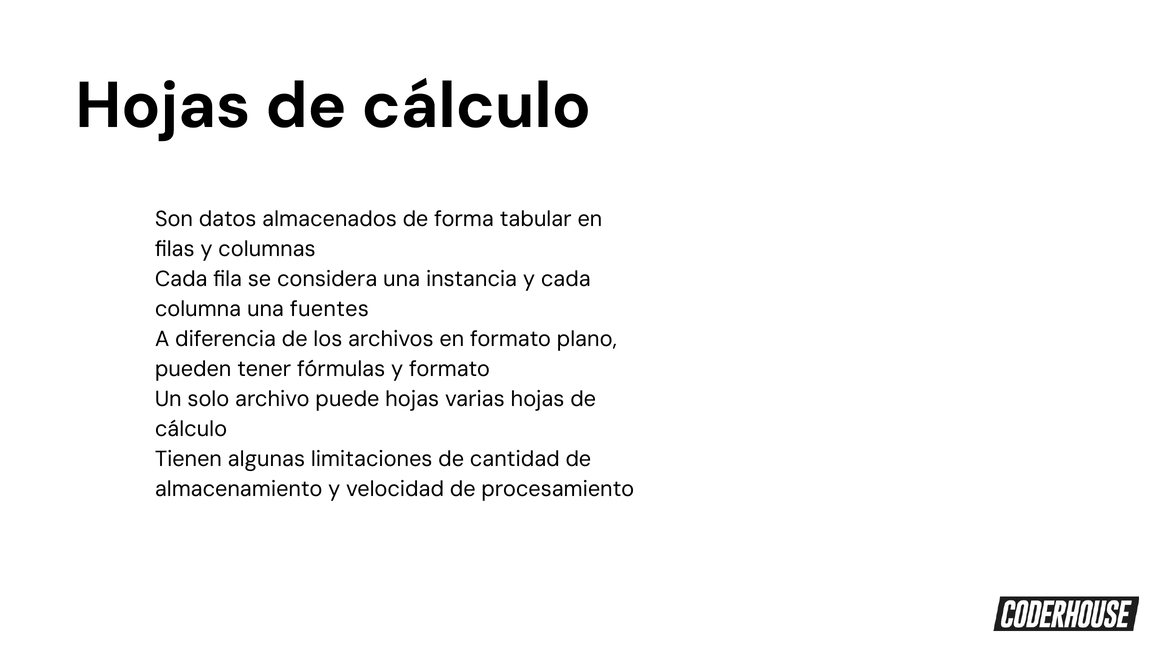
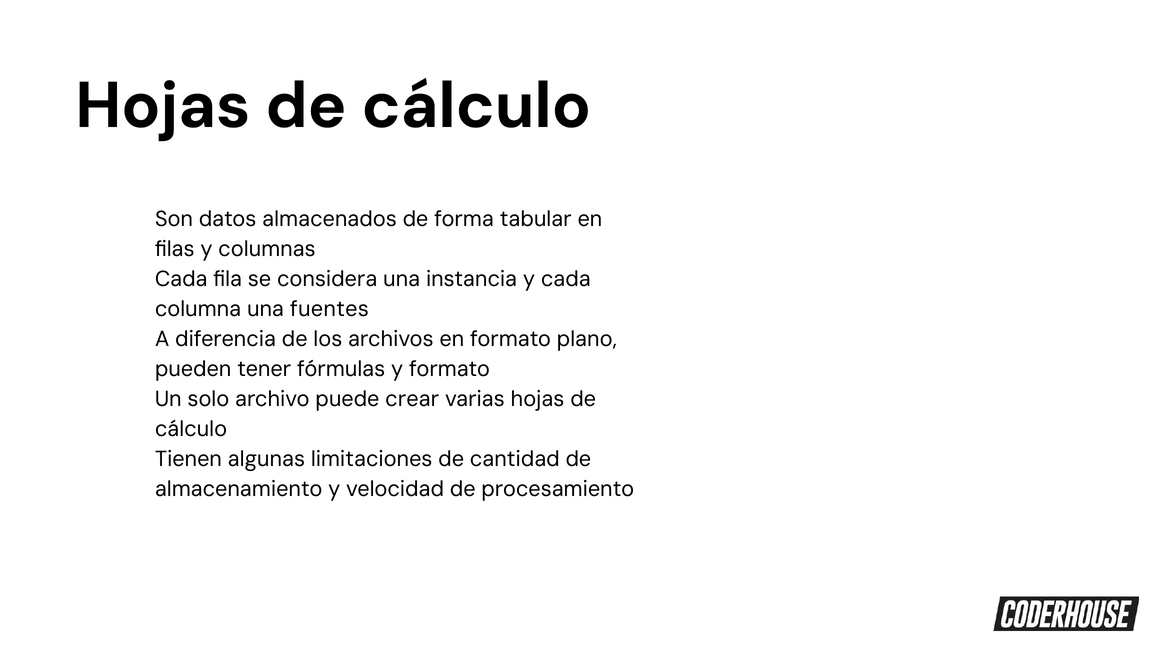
puede hojas: hojas -> crear
